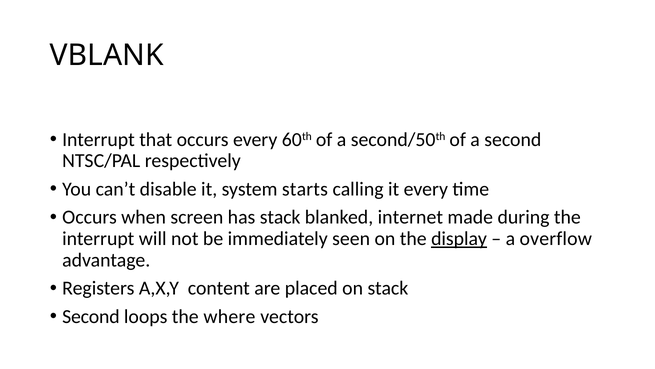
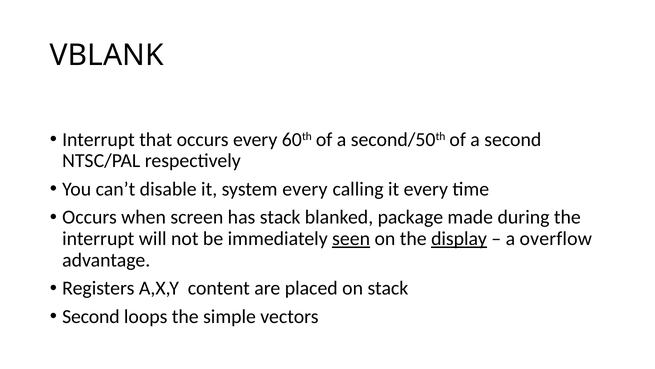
system starts: starts -> every
internet: internet -> package
seen underline: none -> present
where: where -> simple
